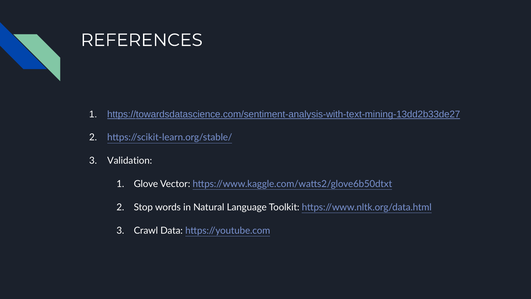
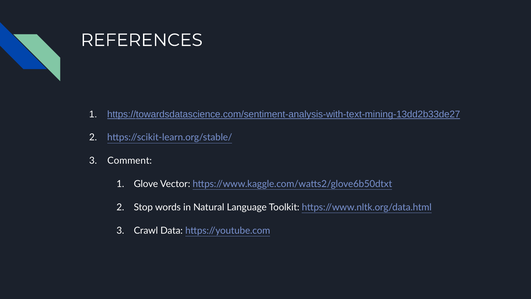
Validation: Validation -> Comment
